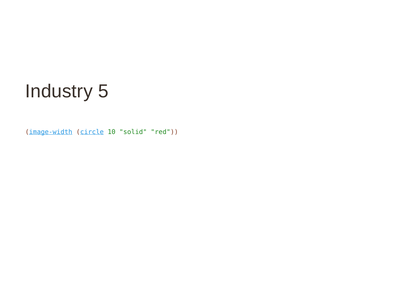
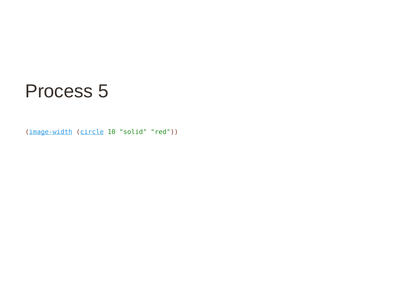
Industry: Industry -> Process
